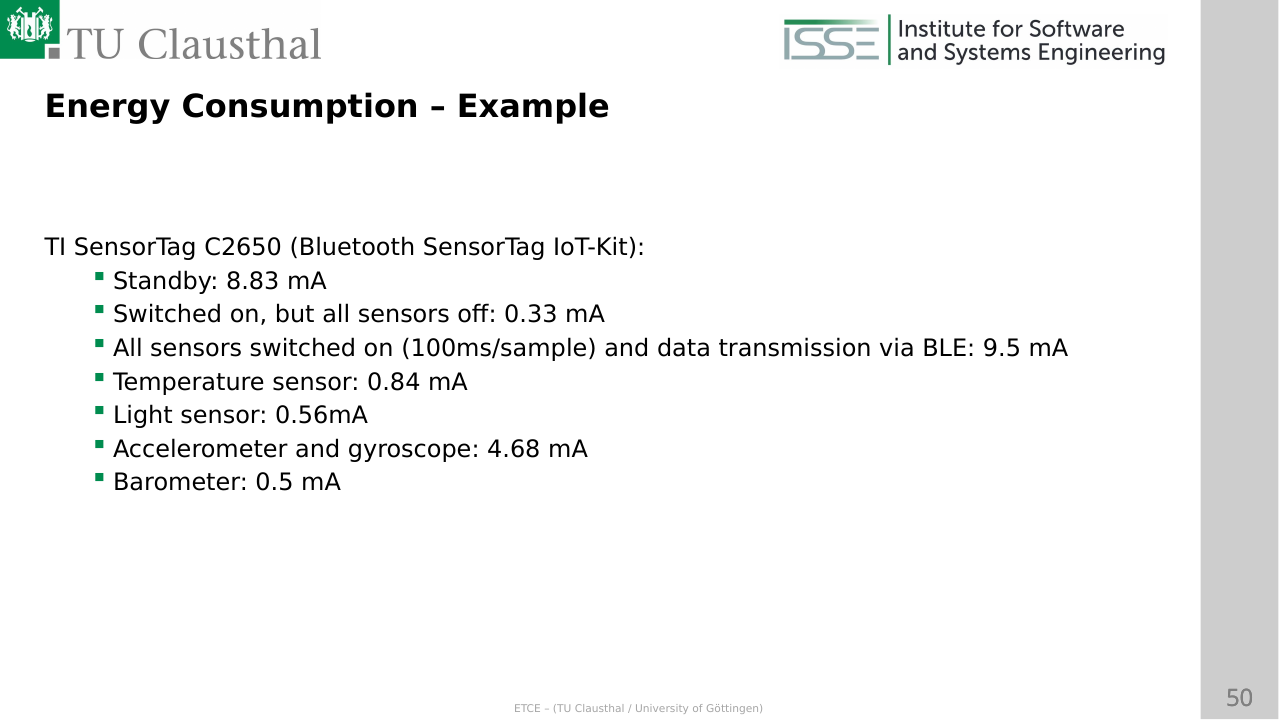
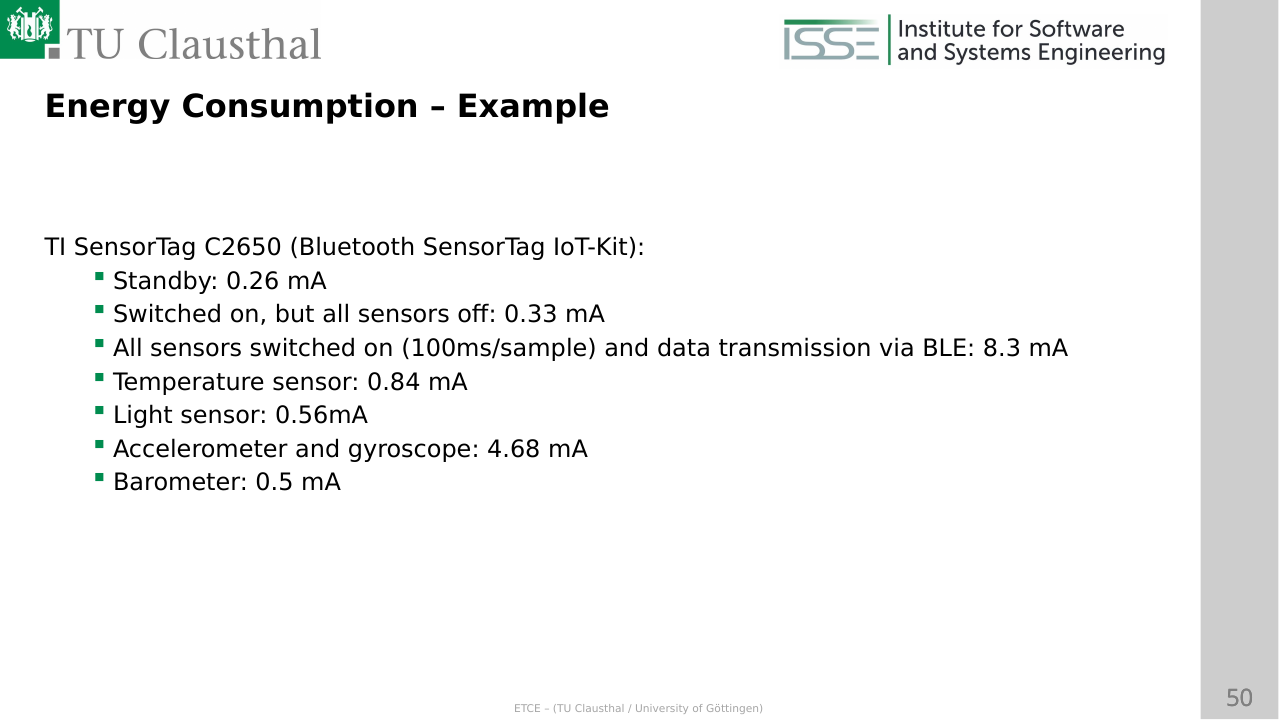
8.83: 8.83 -> 0.26
9.5: 9.5 -> 8.3
